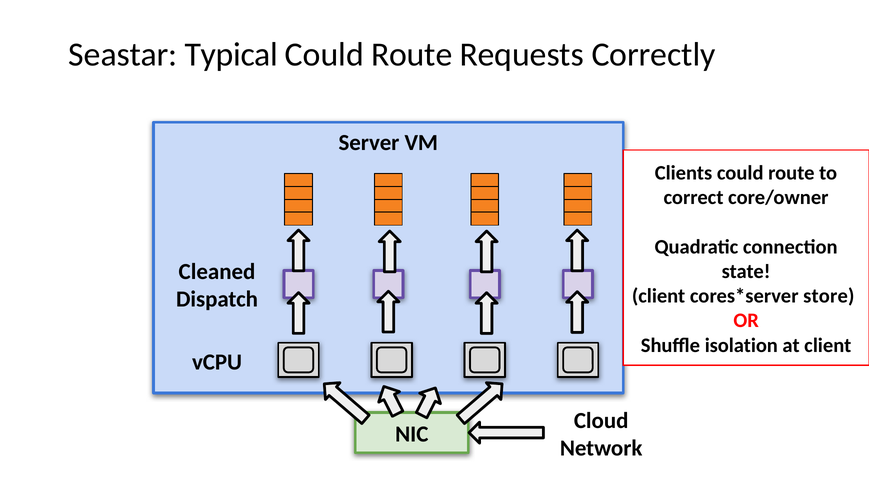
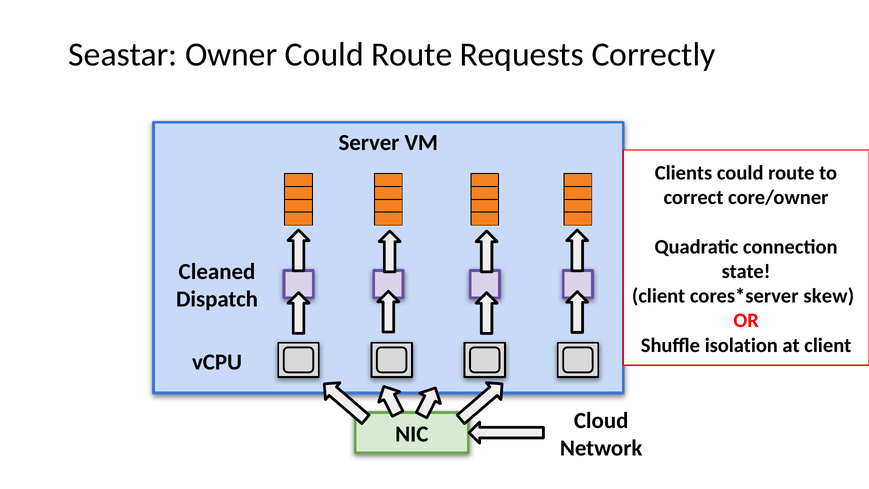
Typical: Typical -> Owner
store: store -> skew
